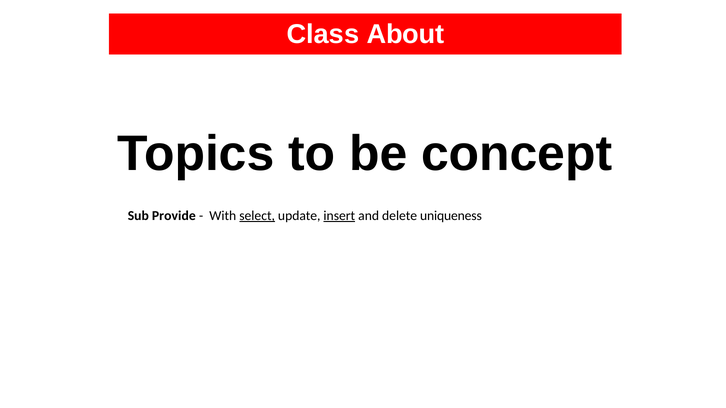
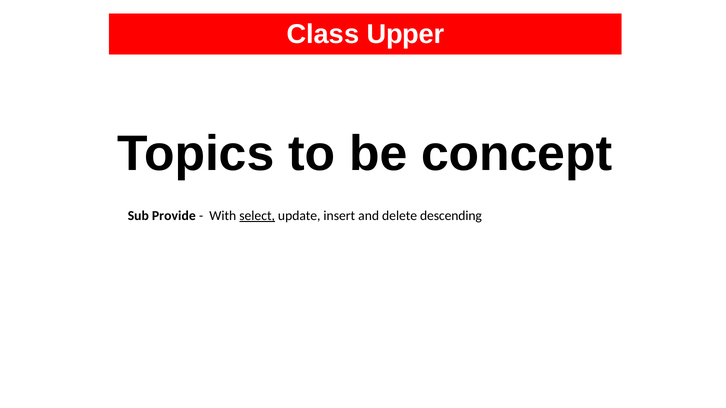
About: About -> Upper
insert underline: present -> none
uniqueness: uniqueness -> descending
